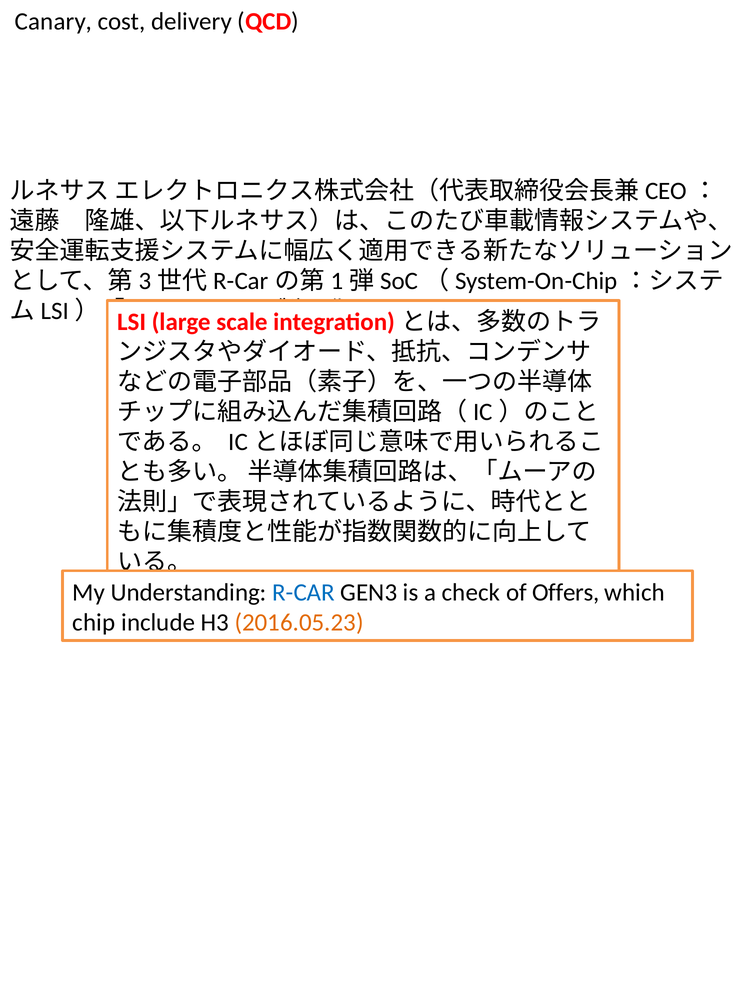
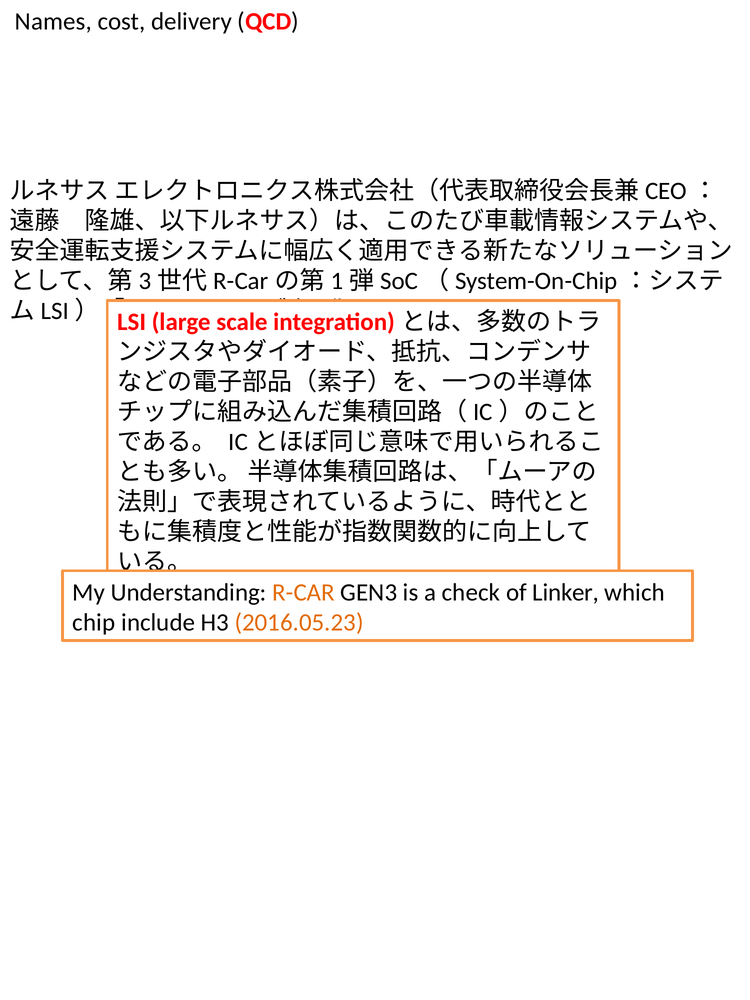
Canary: Canary -> Names
R-CAR colour: blue -> orange
Offers: Offers -> Linker
